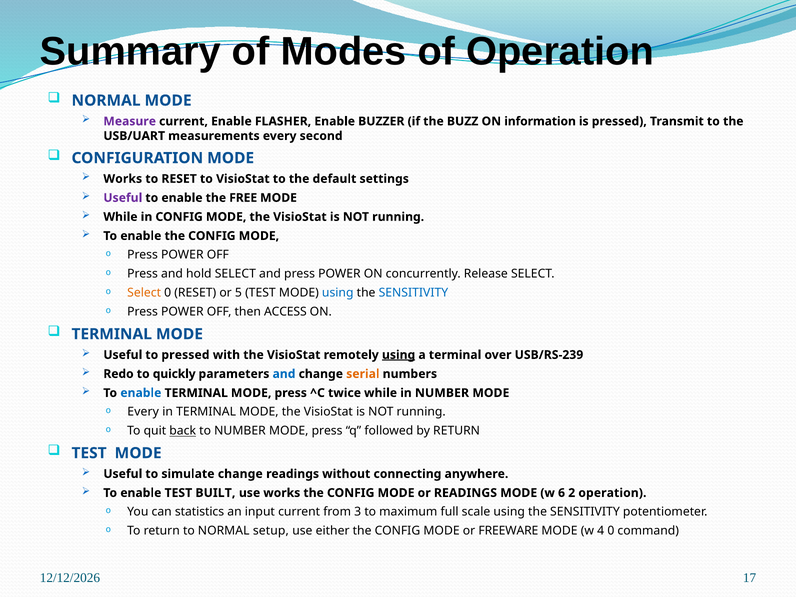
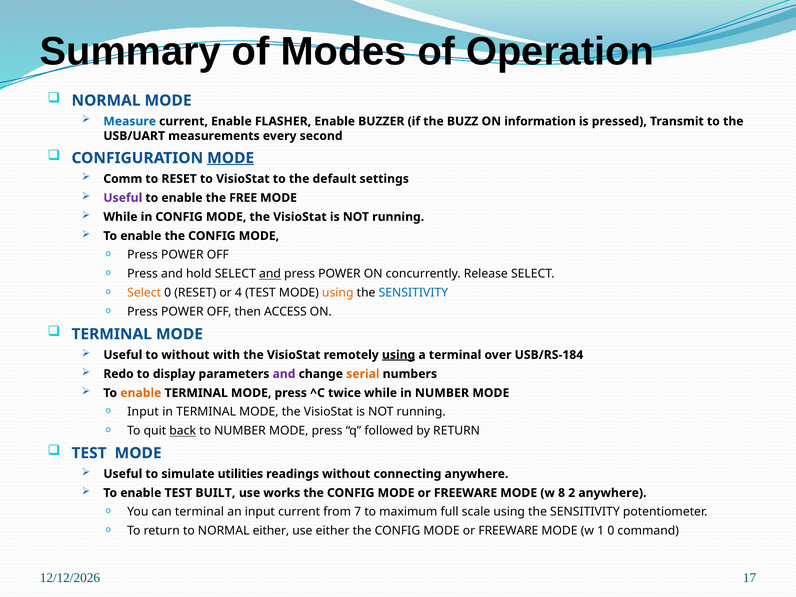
Measure colour: purple -> blue
MODE at (231, 158) underline: none -> present
Works at (123, 179): Works -> Comm
and at (270, 274) underline: none -> present
5: 5 -> 4
using at (338, 293) colour: blue -> orange
to pressed: pressed -> without
USB/RS-239: USB/RS-239 -> USB/RS-184
quickly: quickly -> display
and at (284, 374) colour: blue -> purple
enable at (141, 393) colour: blue -> orange
Every at (143, 412): Every -> Input
simulate change: change -> utilities
READINGS at (465, 493): READINGS -> FREEWARE
6: 6 -> 8
2 operation: operation -> anywhere
can statistics: statistics -> terminal
3: 3 -> 7
NORMAL setup: setup -> either
4: 4 -> 1
